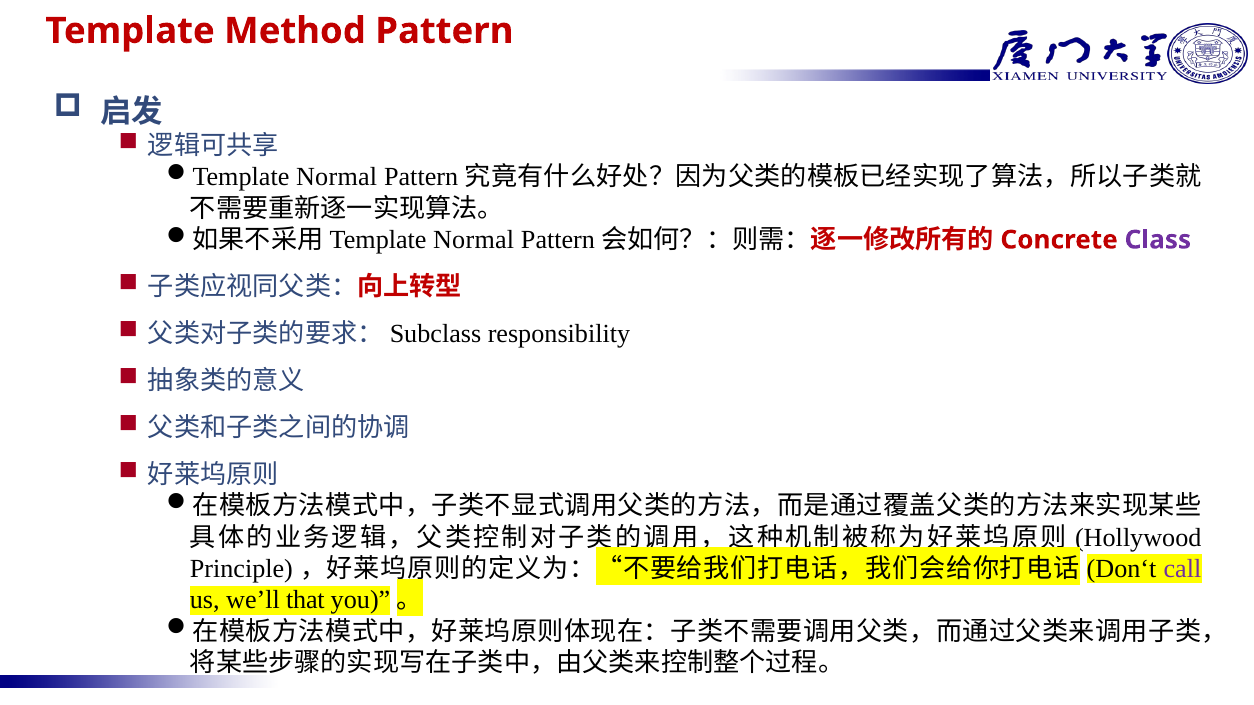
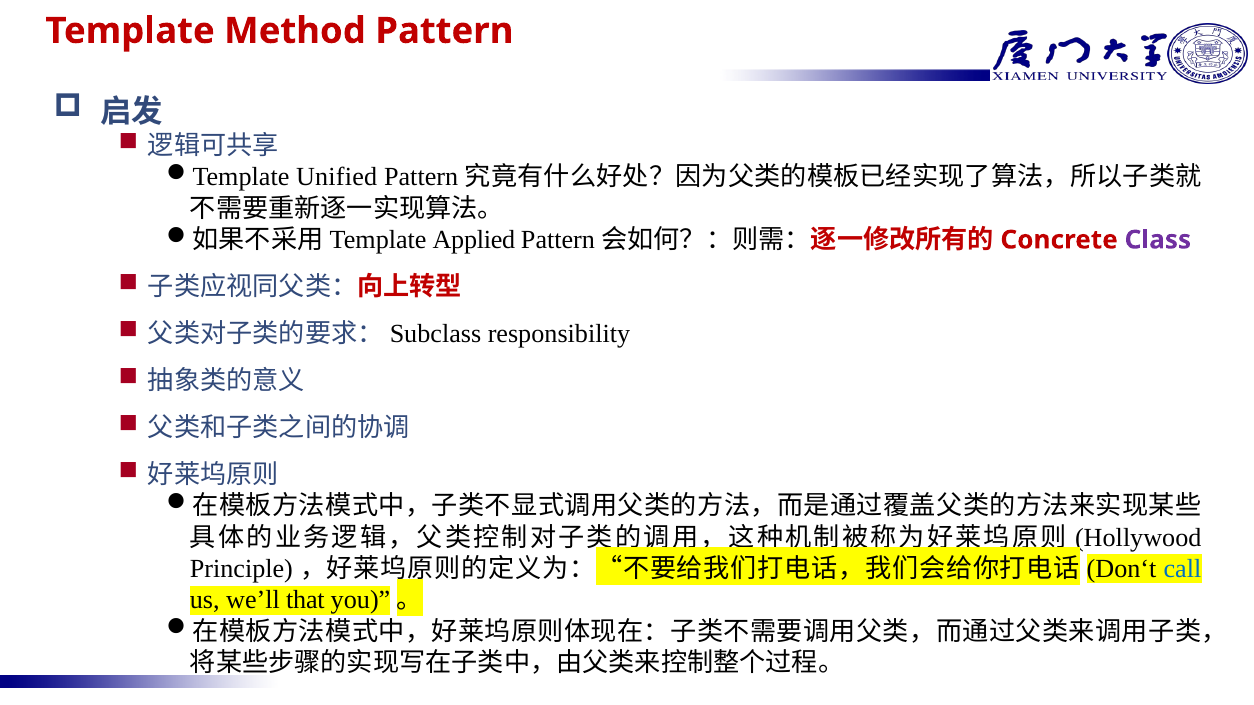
Normal at (337, 177): Normal -> Unified
Normal at (474, 240): Normal -> Applied
call colour: purple -> blue
